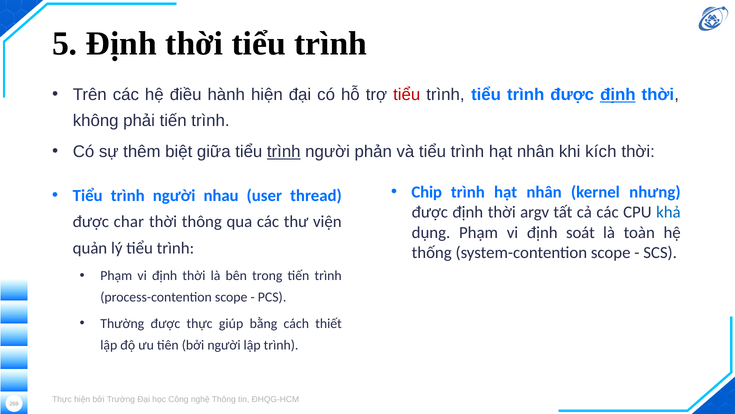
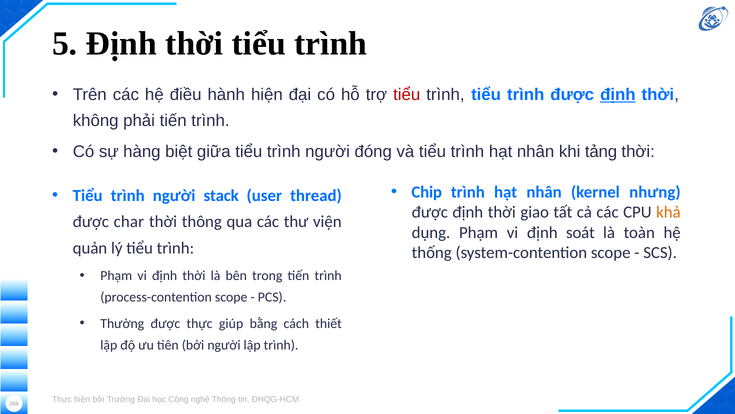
thêm: thêm -> hàng
trình at (284, 152) underline: present -> none
phản: phản -> đóng
kích: kích -> tảng
nhau: nhau -> stack
argv: argv -> giao
khả colour: blue -> orange
